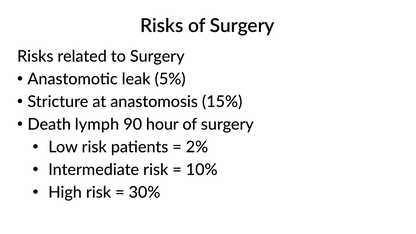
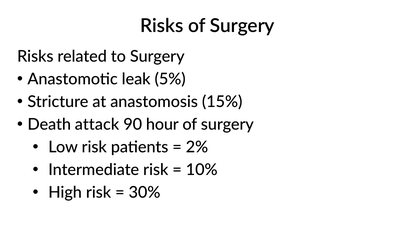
lymph: lymph -> attack
